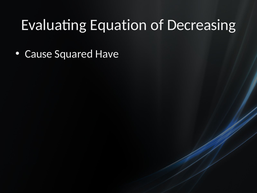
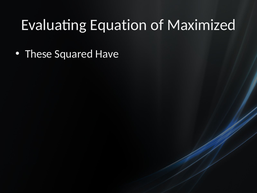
Decreasing: Decreasing -> Maximized
Cause: Cause -> These
